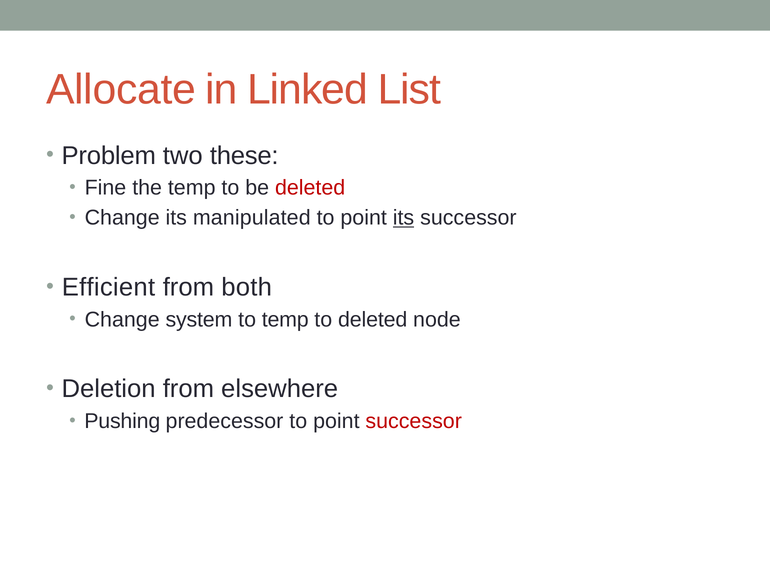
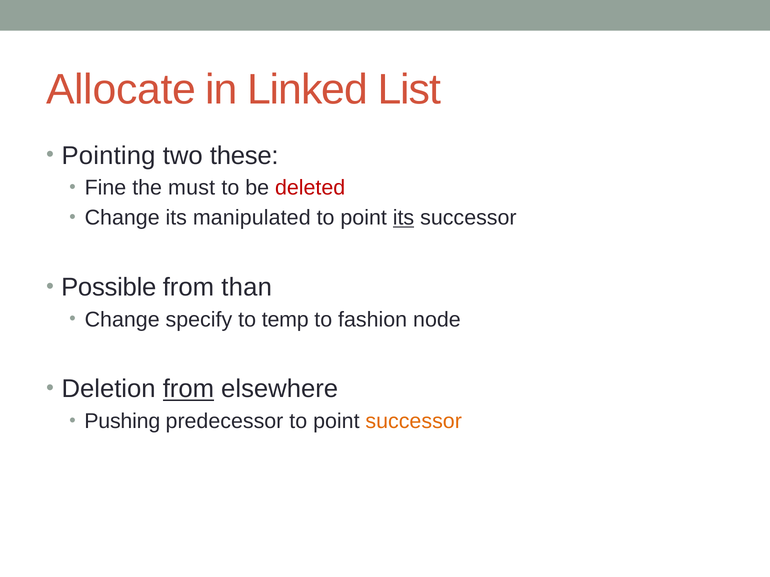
Problem: Problem -> Pointing
the temp: temp -> must
Efficient: Efficient -> Possible
both: both -> than
system: system -> specify
to deleted: deleted -> fashion
from at (188, 389) underline: none -> present
successor at (414, 422) colour: red -> orange
